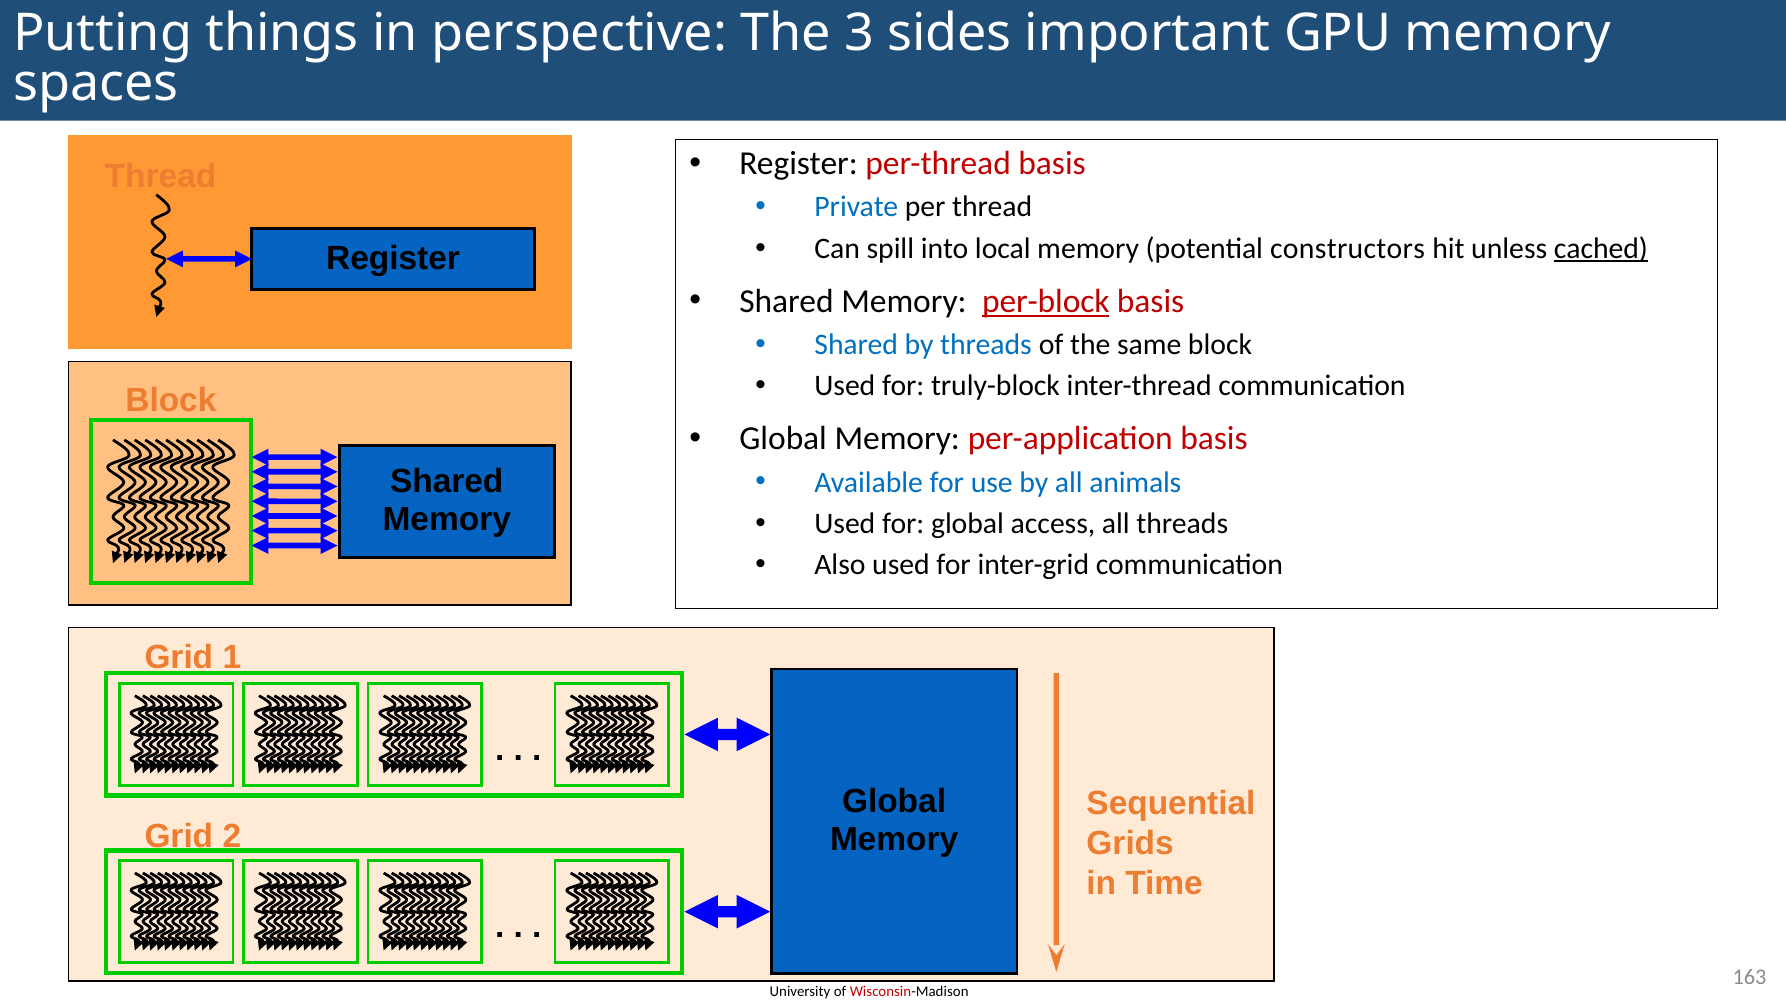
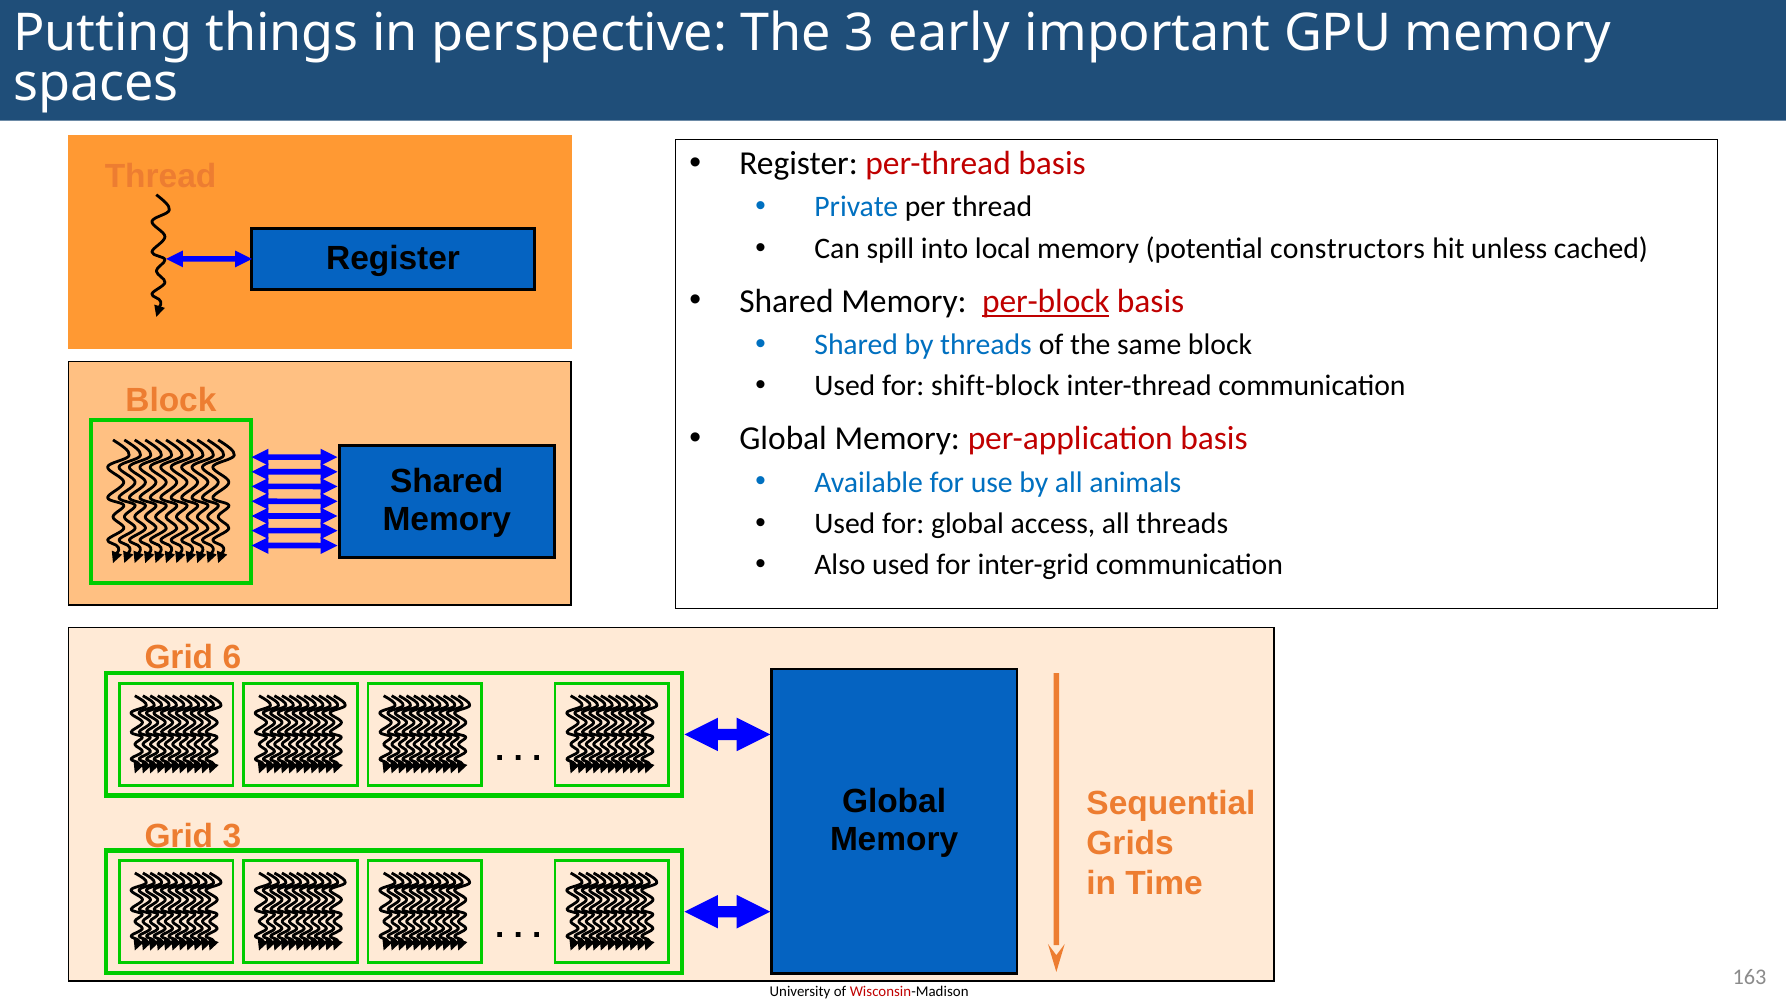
sides: sides -> early
cached underline: present -> none
truly-block: truly-block -> shift-block
1: 1 -> 6
Grid 2: 2 -> 3
